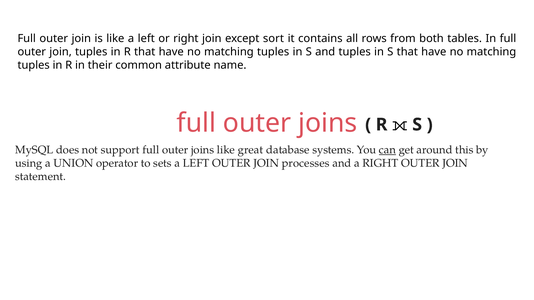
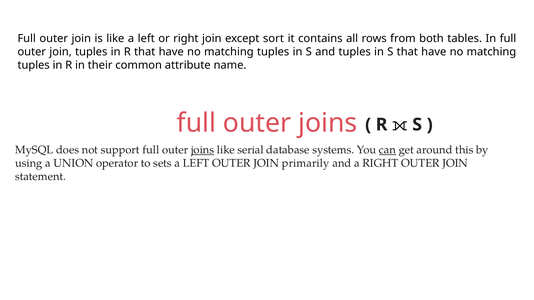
joins at (203, 150) underline: none -> present
great: great -> serial
processes: processes -> primarily
